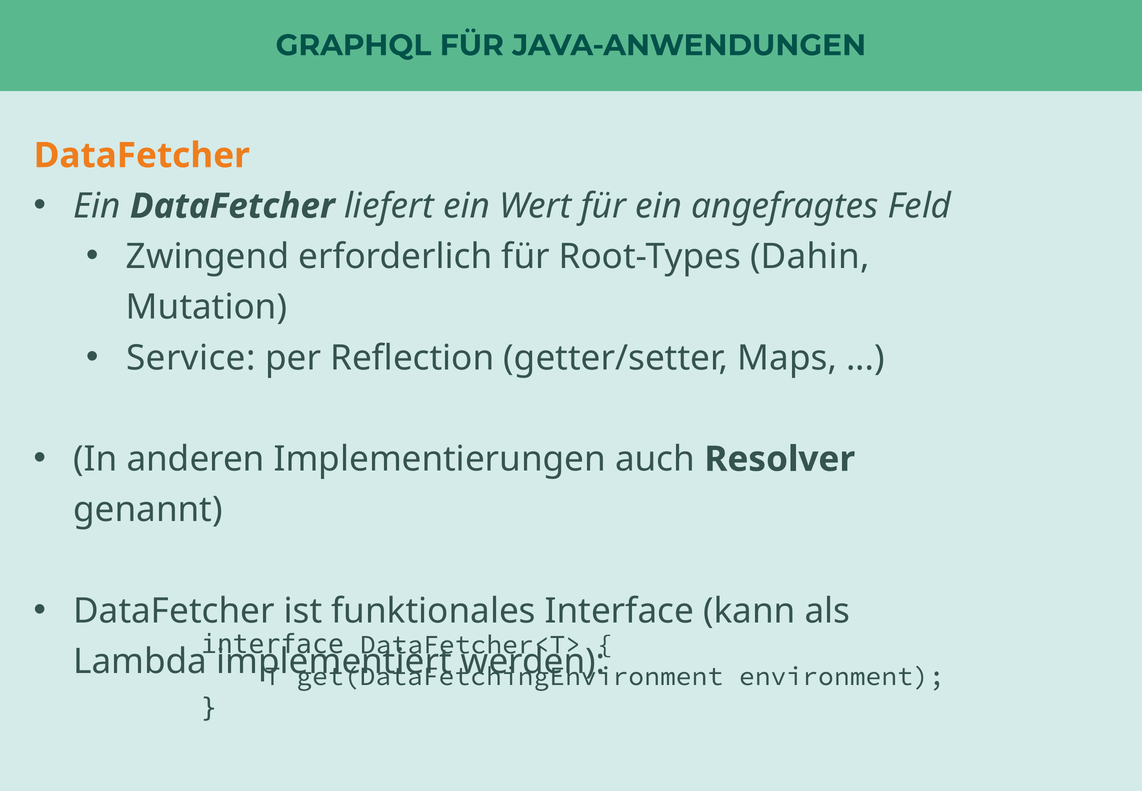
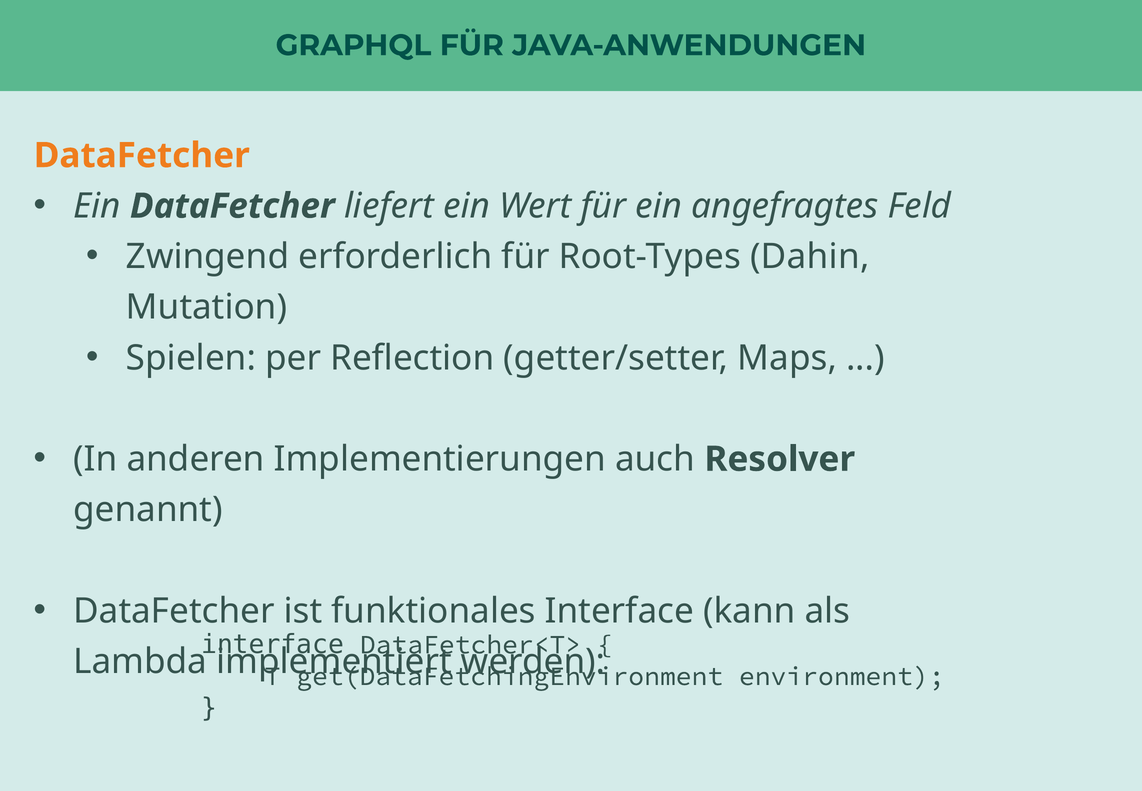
Service: Service -> Spielen
